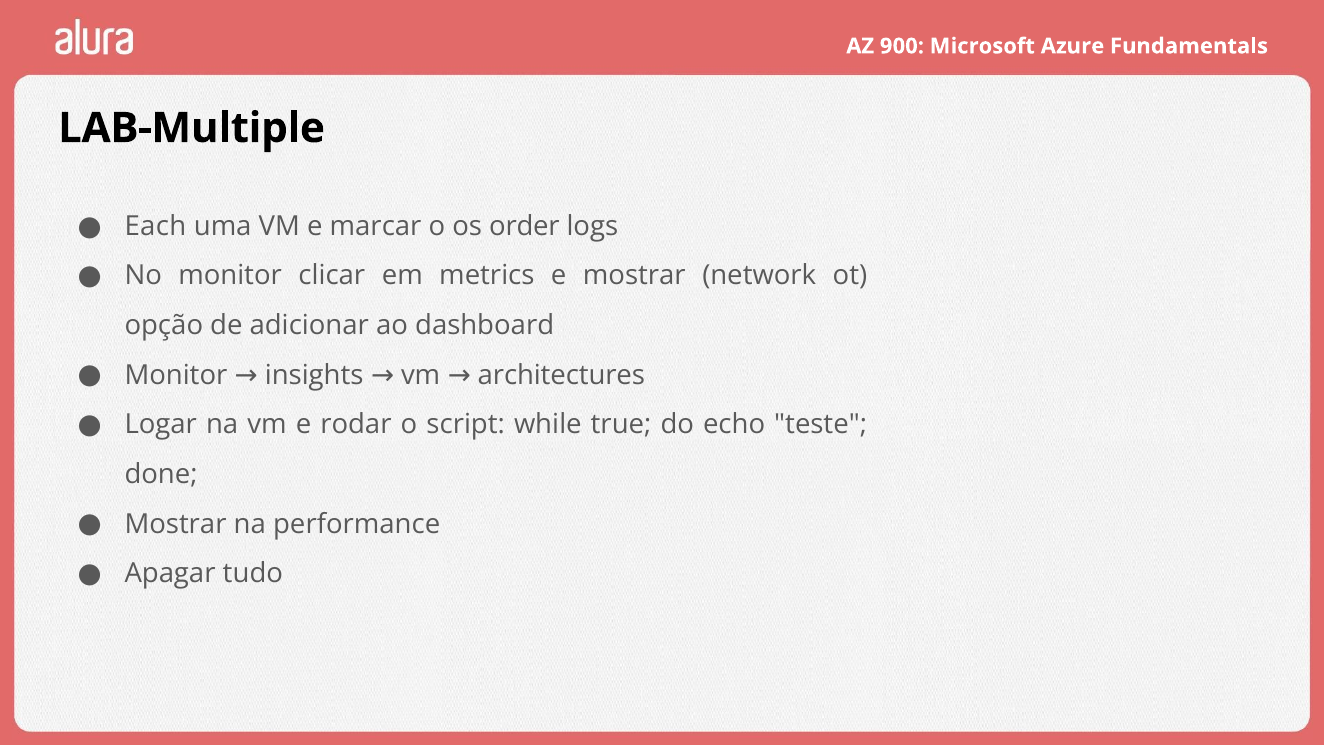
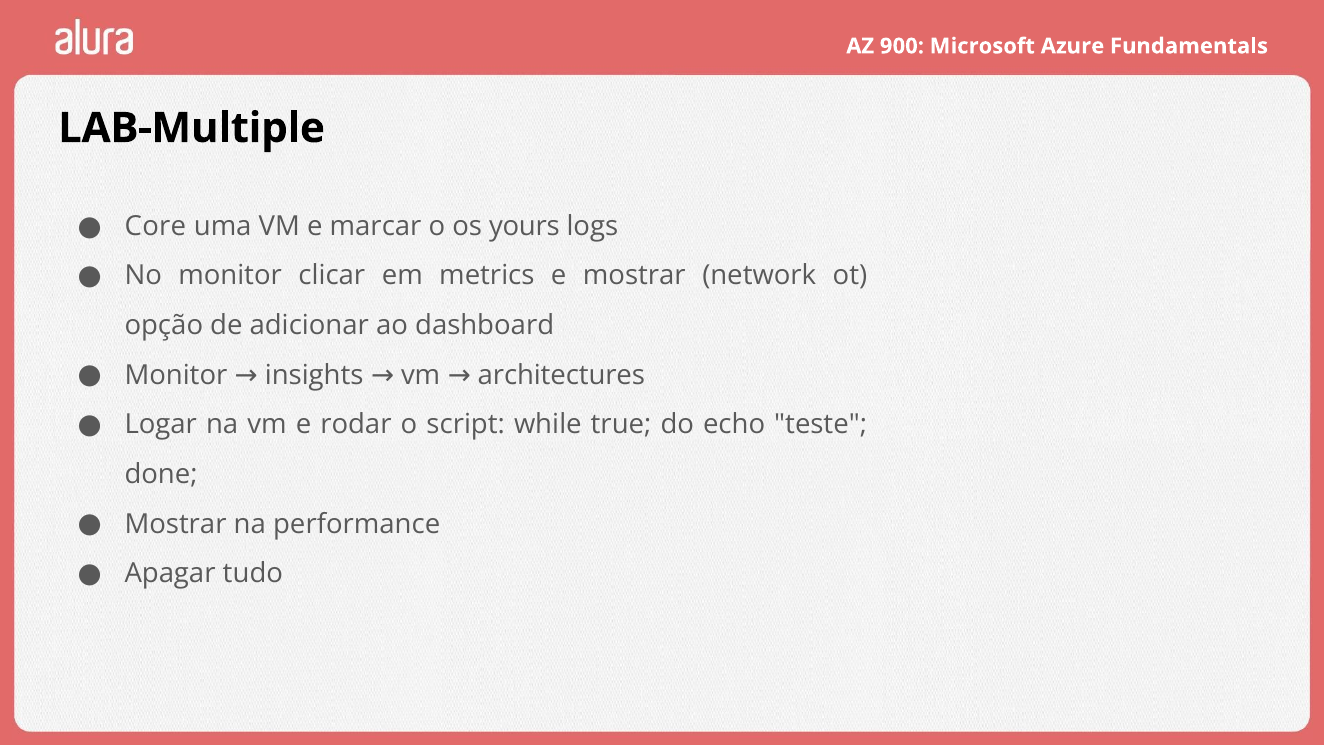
Each: Each -> Core
order: order -> yours
